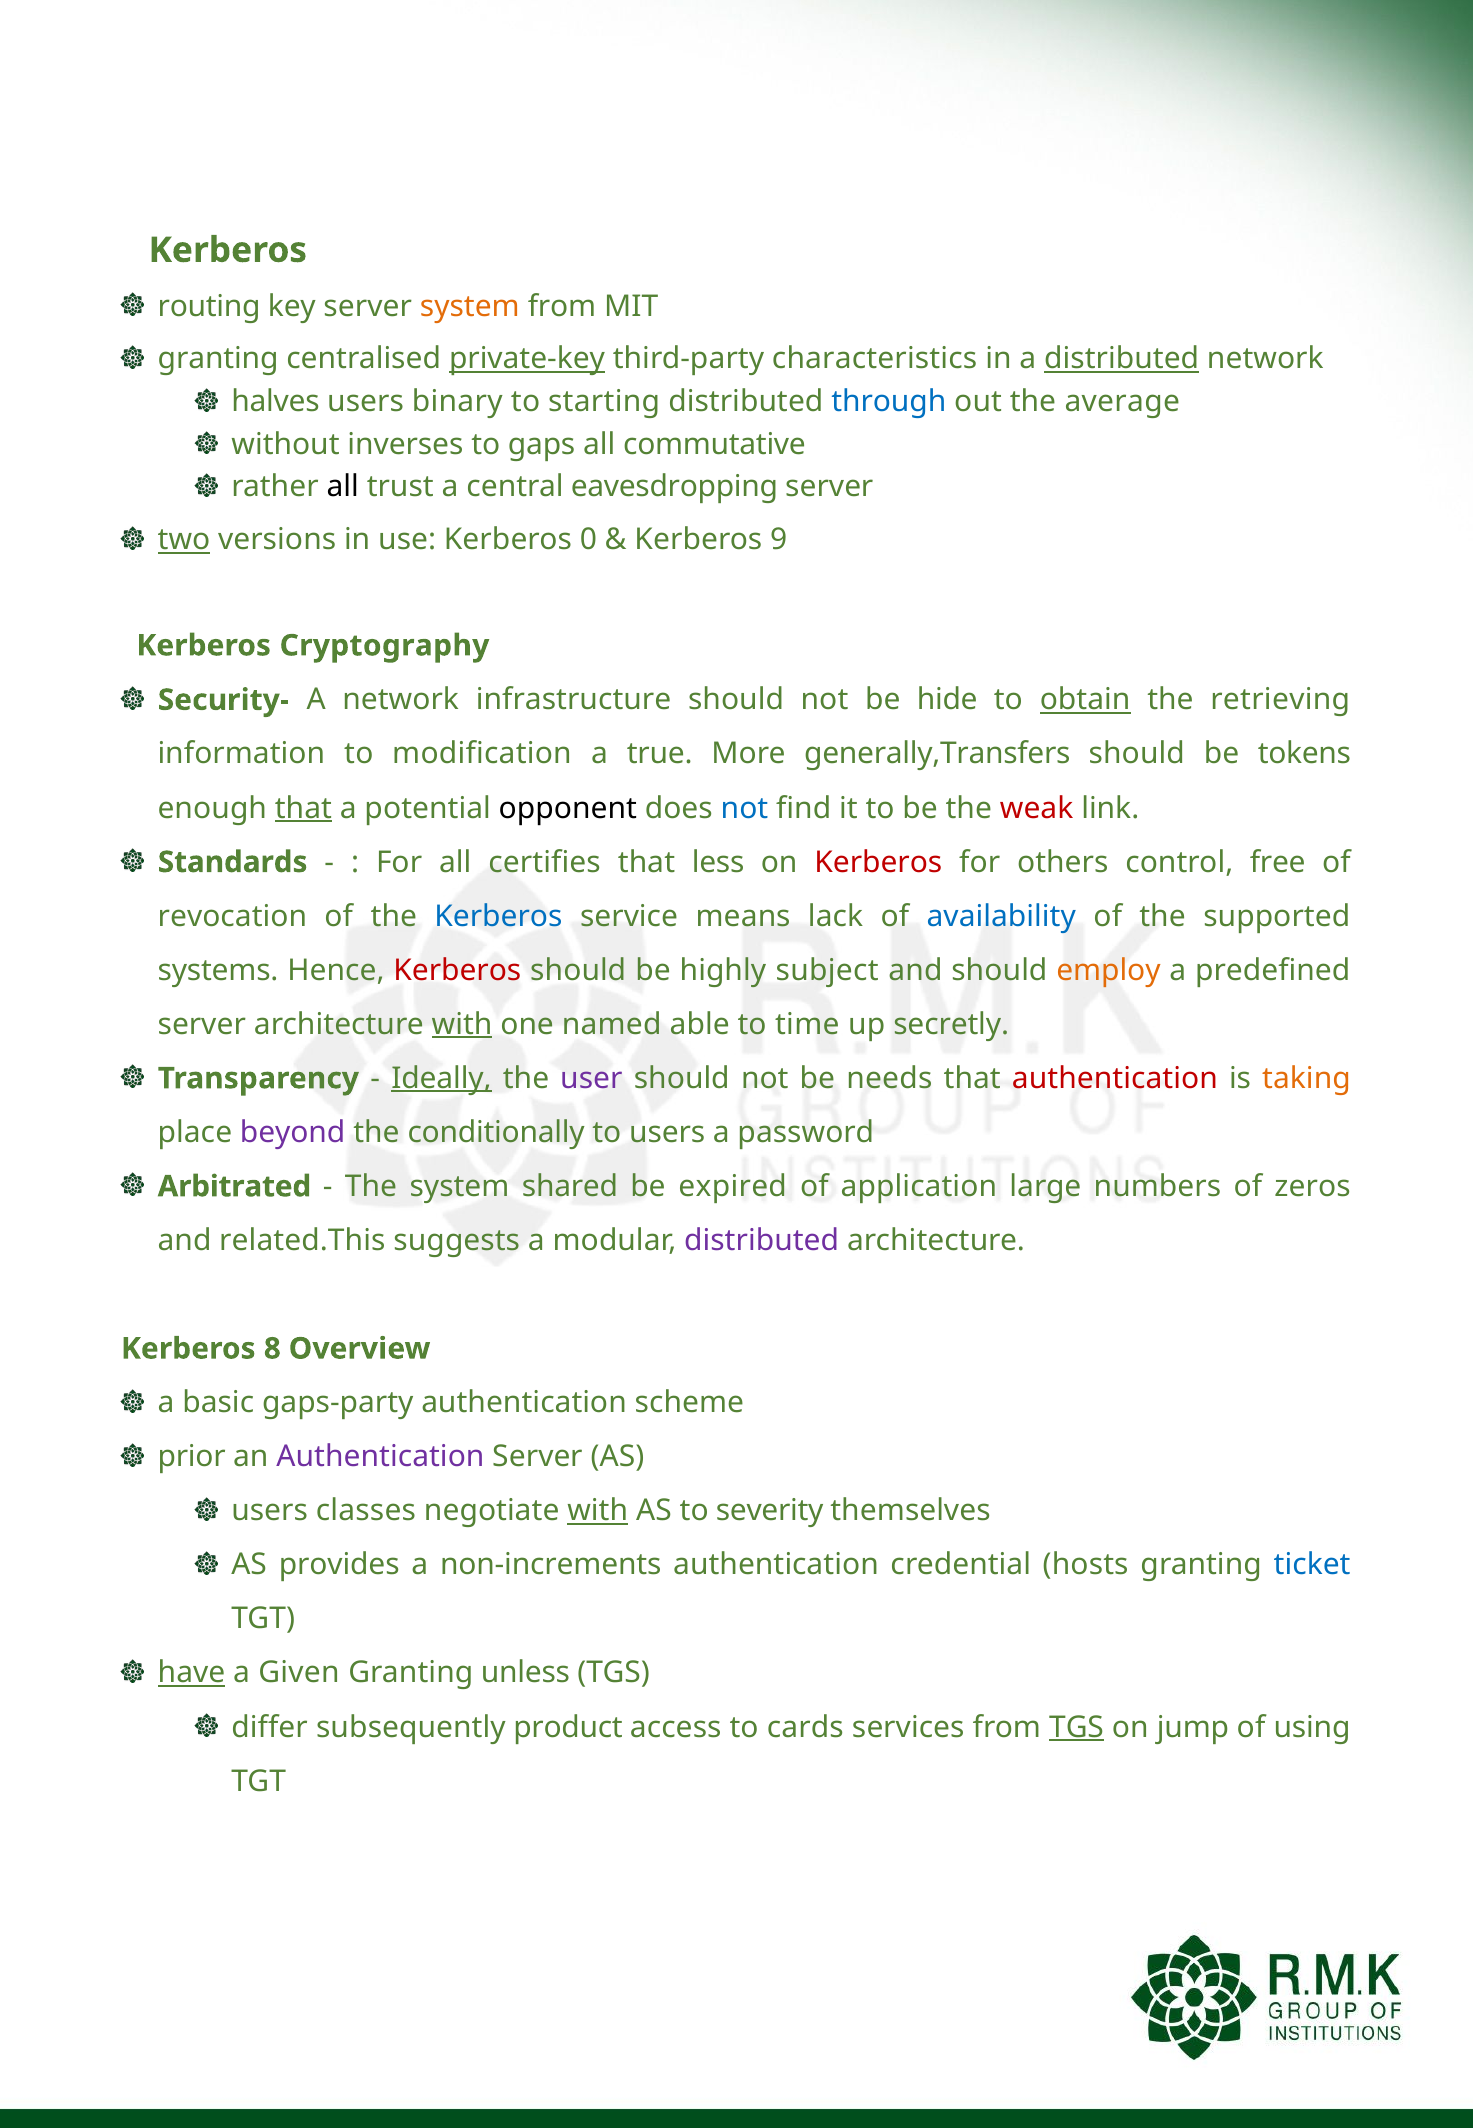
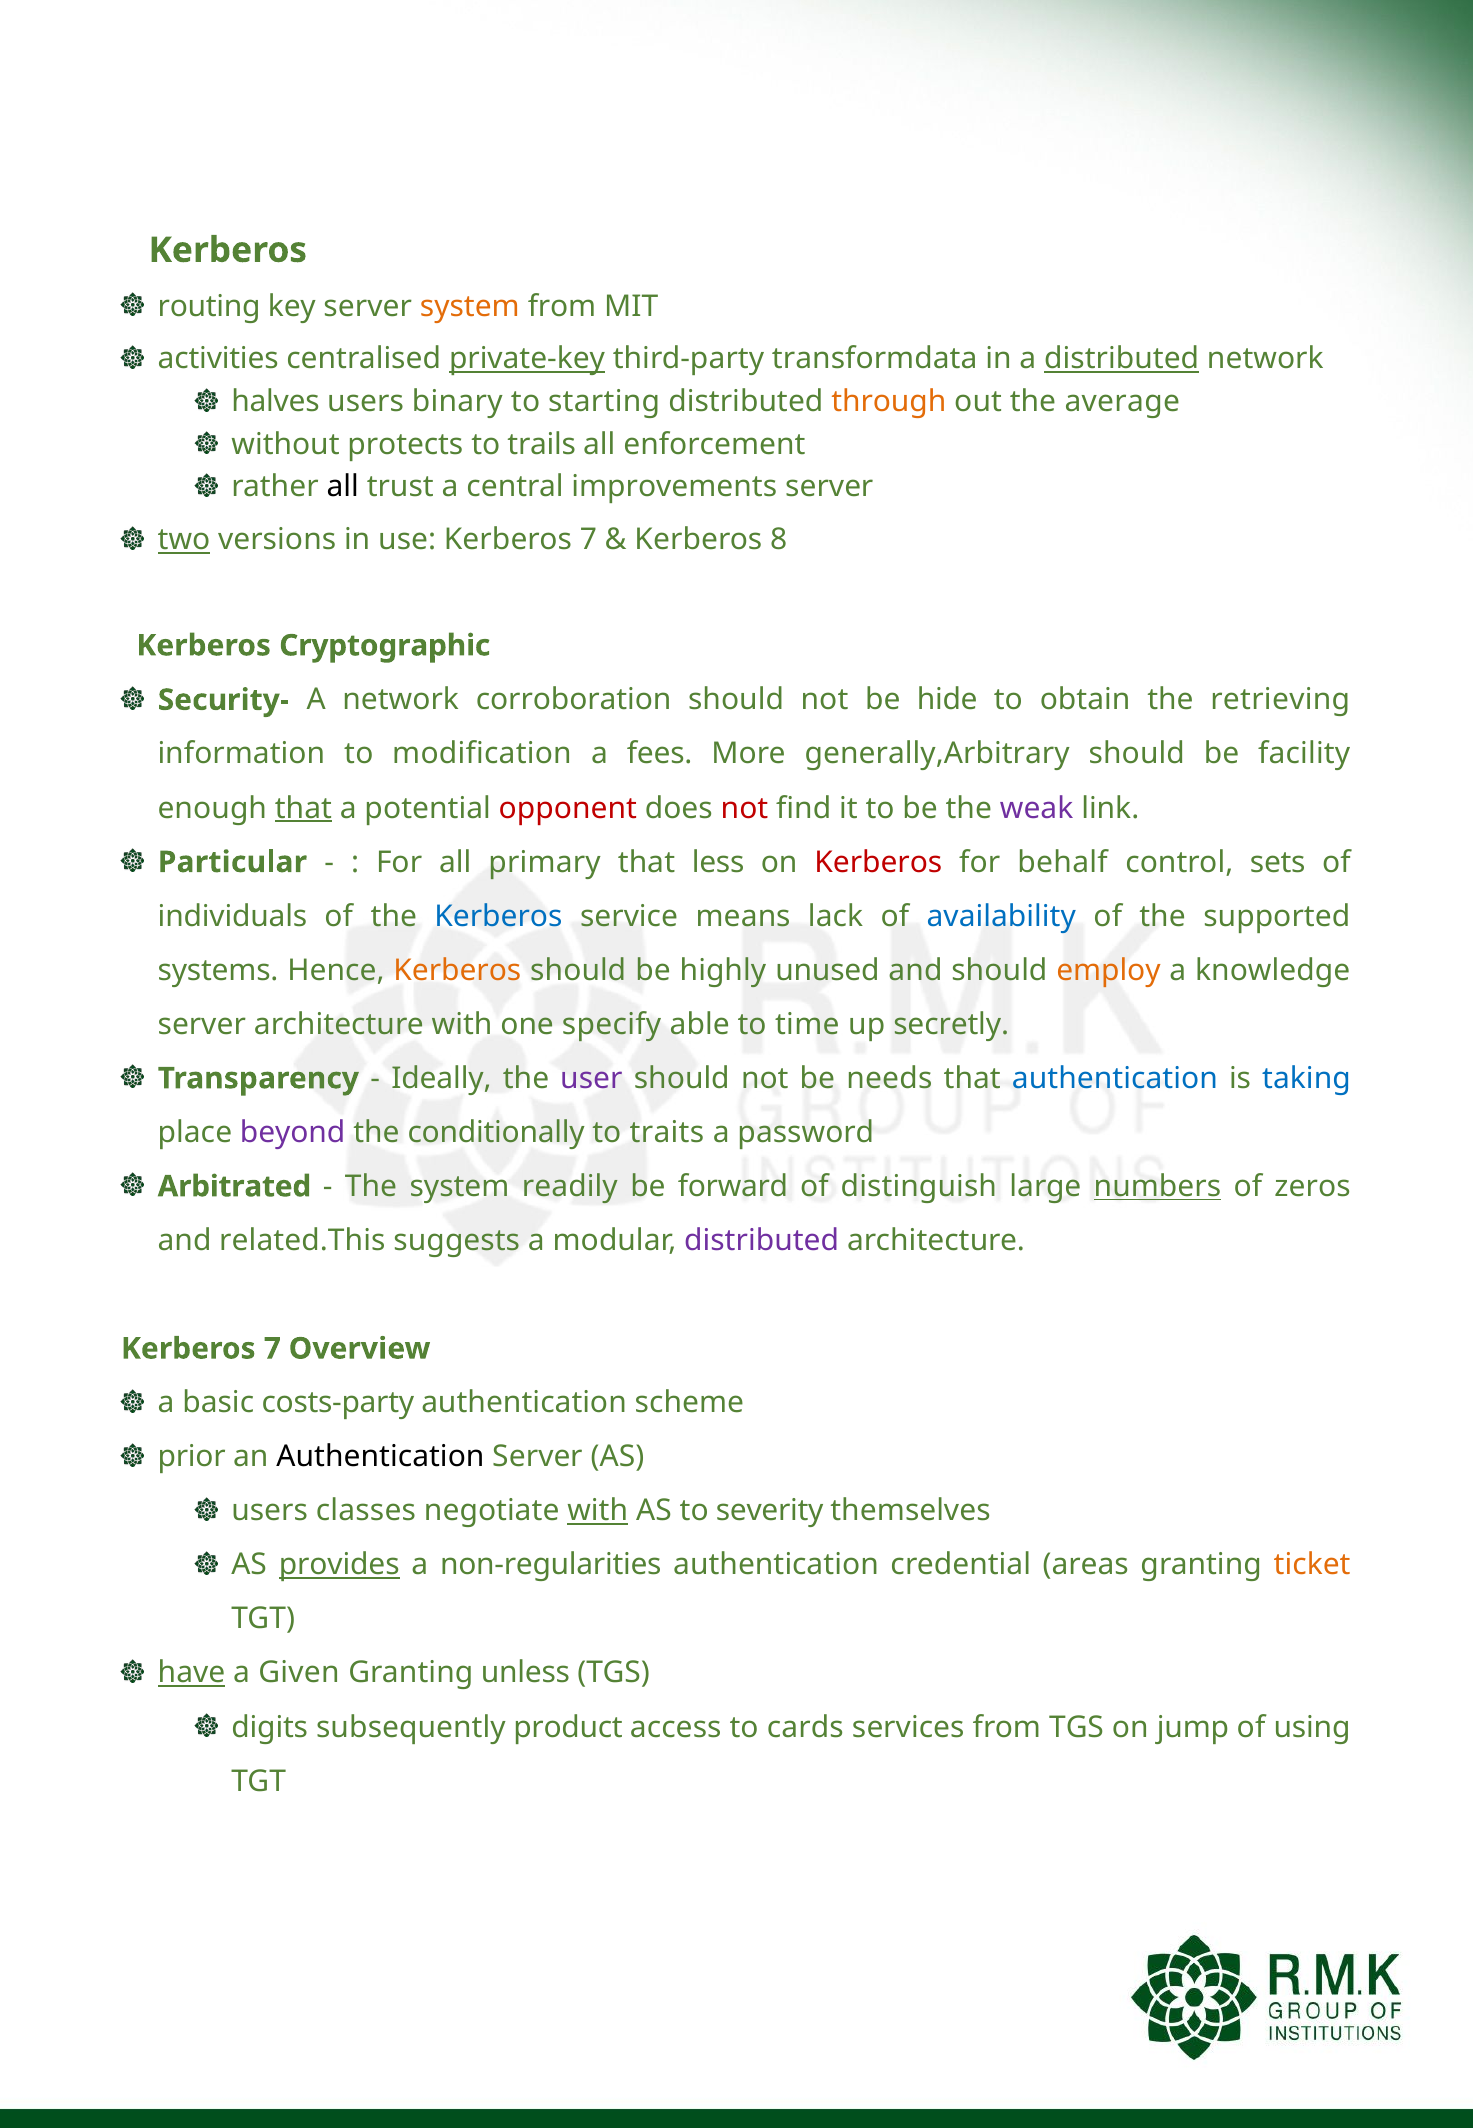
granting at (218, 359): granting -> activities
characteristics: characteristics -> transformdata
through colour: blue -> orange
inverses: inverses -> protects
gaps: gaps -> trails
commutative: commutative -> enforcement
eavesdropping: eavesdropping -> improvements
use Kerberos 0: 0 -> 7
9: 9 -> 8
Cryptography: Cryptography -> Cryptographic
infrastructure: infrastructure -> corroboration
obtain underline: present -> none
true: true -> fees
generally,Transfers: generally,Transfers -> generally,Arbitrary
tokens: tokens -> facility
opponent colour: black -> red
not at (744, 808) colour: blue -> red
weak colour: red -> purple
Standards: Standards -> Particular
certifies: certifies -> primary
others: others -> behalf
free: free -> sets
revocation: revocation -> individuals
Kerberos at (457, 970) colour: red -> orange
subject: subject -> unused
predefined: predefined -> knowledge
with at (462, 1024) underline: present -> none
named: named -> specify
Ideally underline: present -> none
authentication at (1115, 1078) colour: red -> blue
taking colour: orange -> blue
to users: users -> traits
shared: shared -> readily
expired: expired -> forward
application: application -> distinguish
numbers underline: none -> present
8 at (272, 1349): 8 -> 7
gaps-party: gaps-party -> costs-party
Authentication at (380, 1457) colour: purple -> black
provides underline: none -> present
non-increments: non-increments -> non-regularities
hosts: hosts -> areas
ticket colour: blue -> orange
differ: differ -> digits
TGS at (1077, 1727) underline: present -> none
